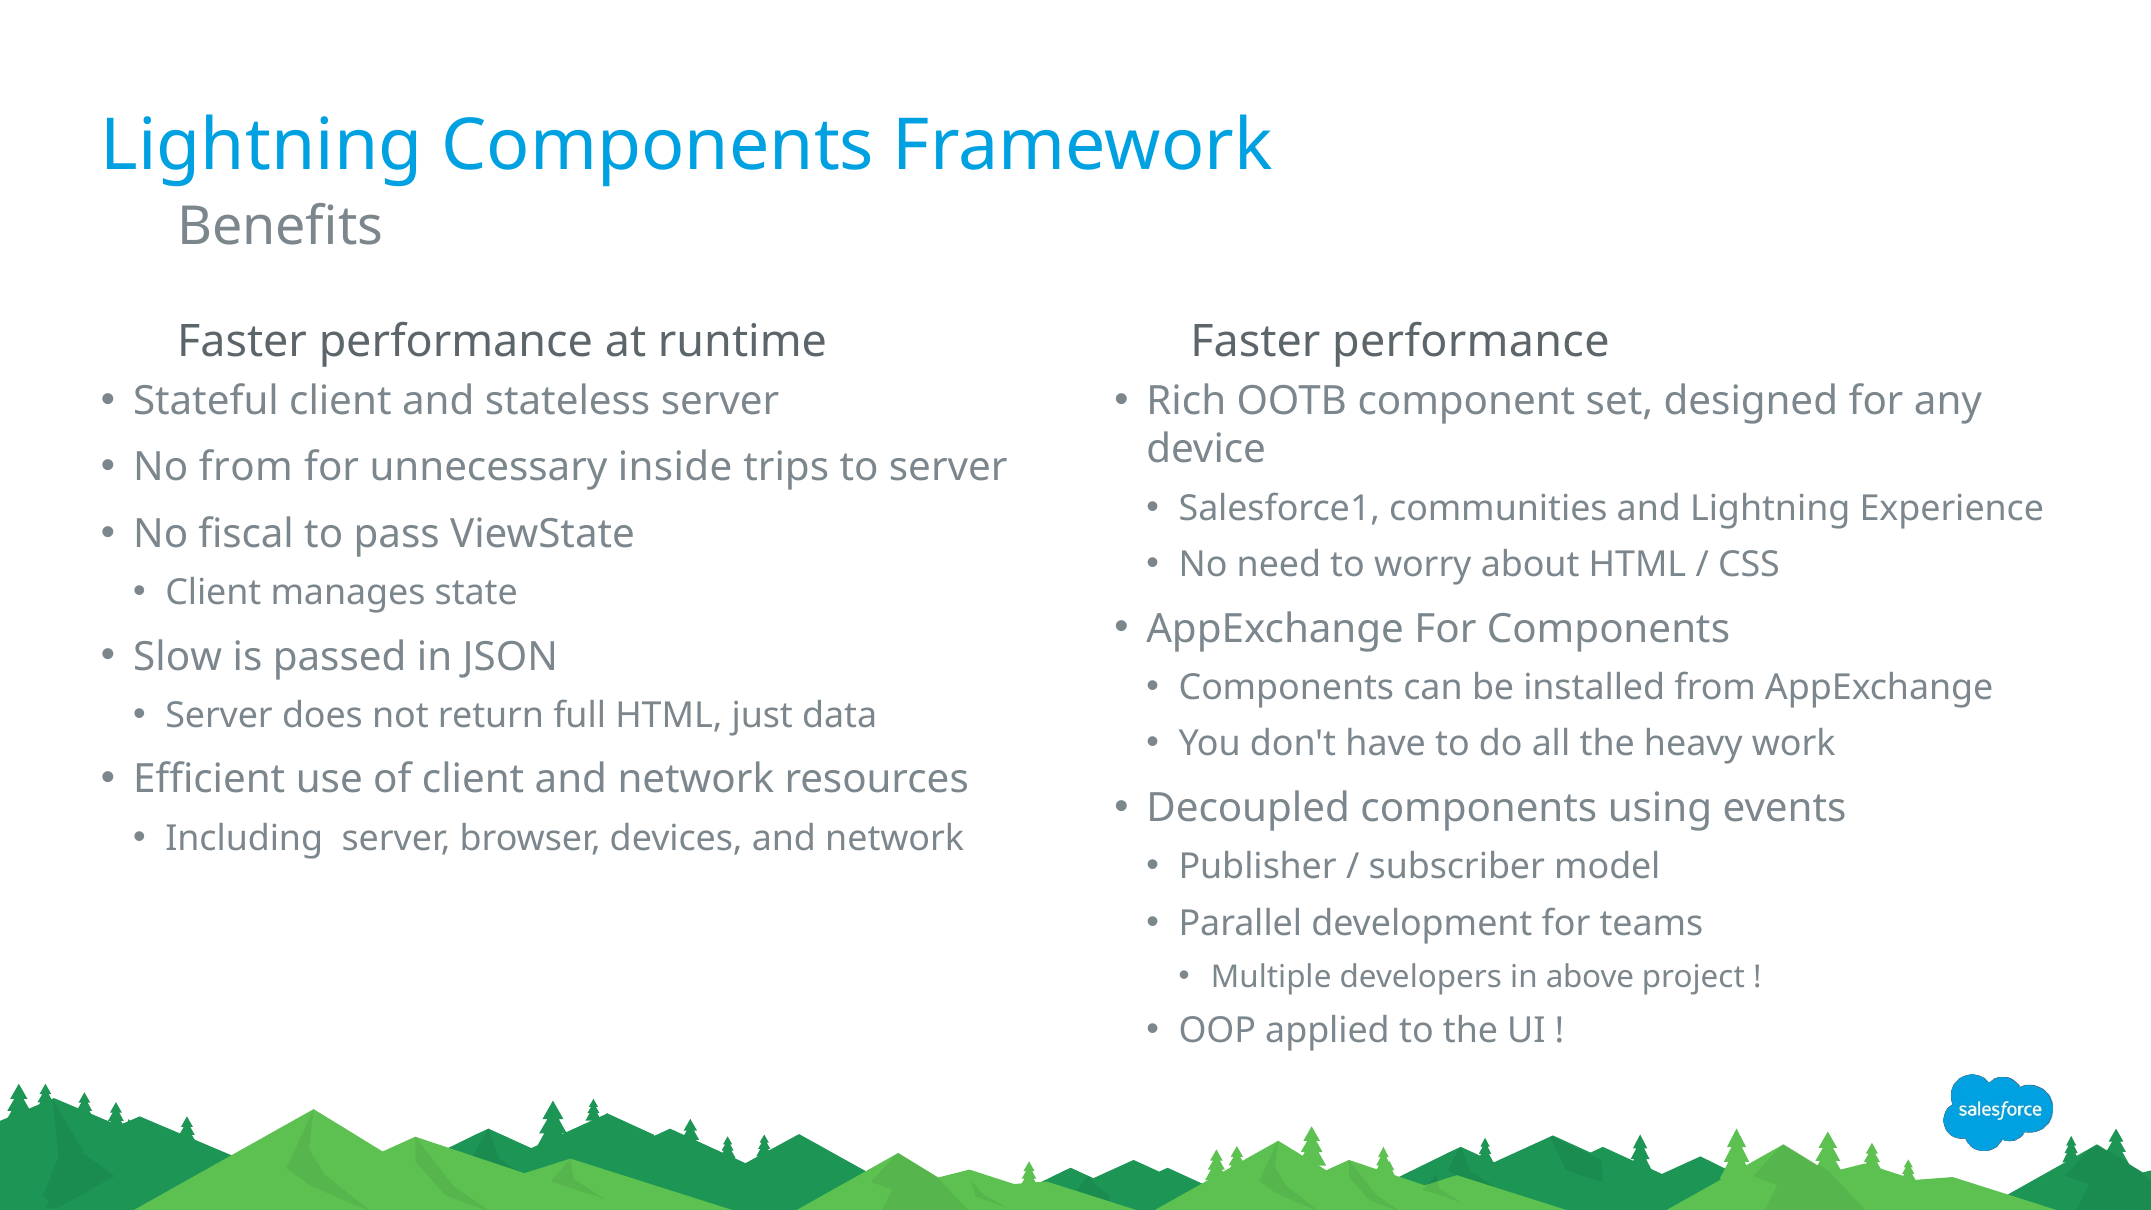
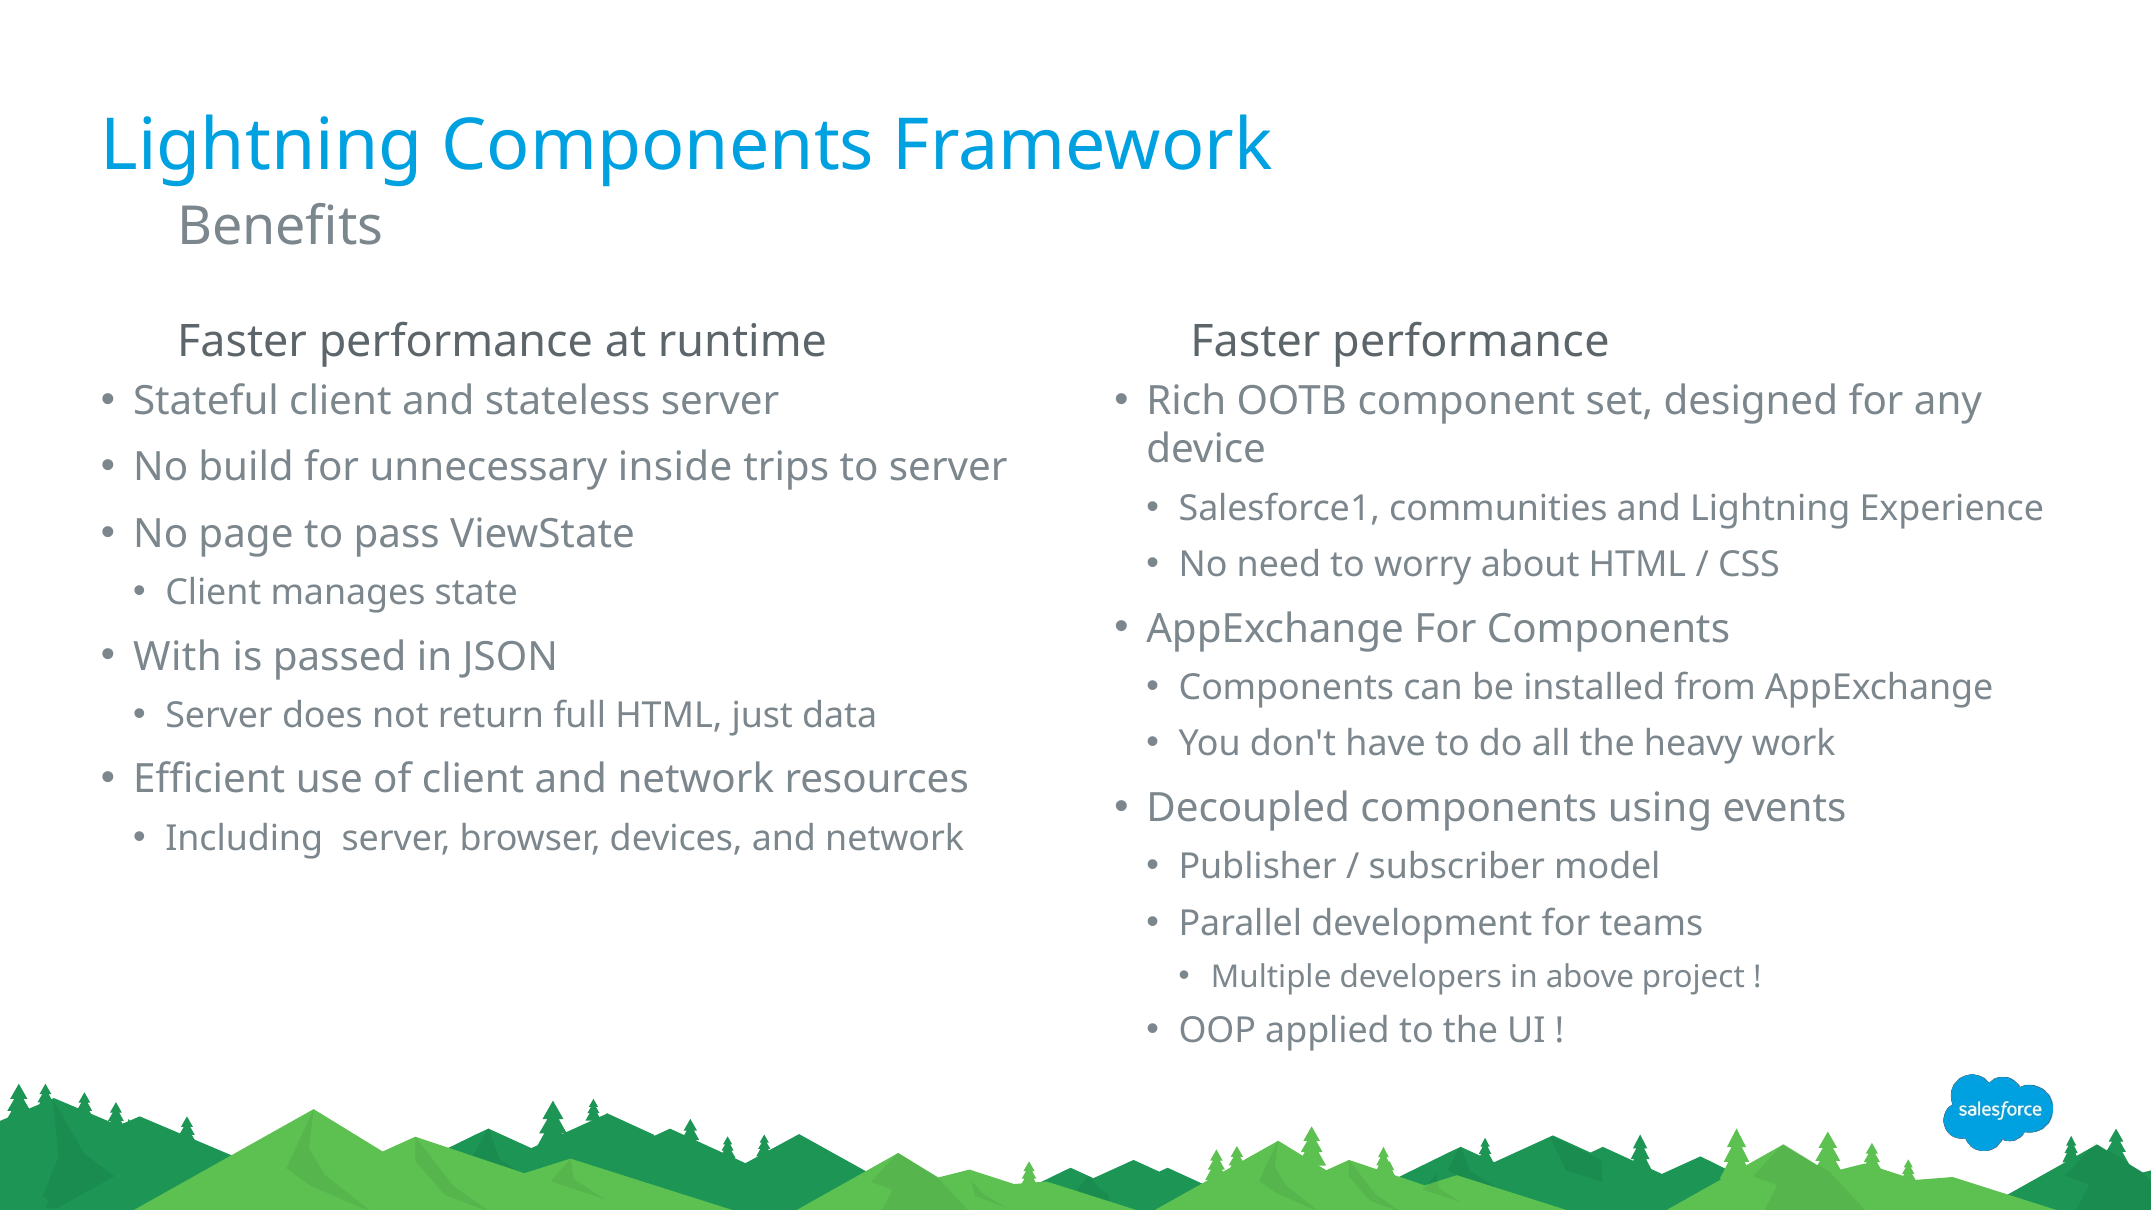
No from: from -> build
fiscal: fiscal -> page
Slow: Slow -> With
